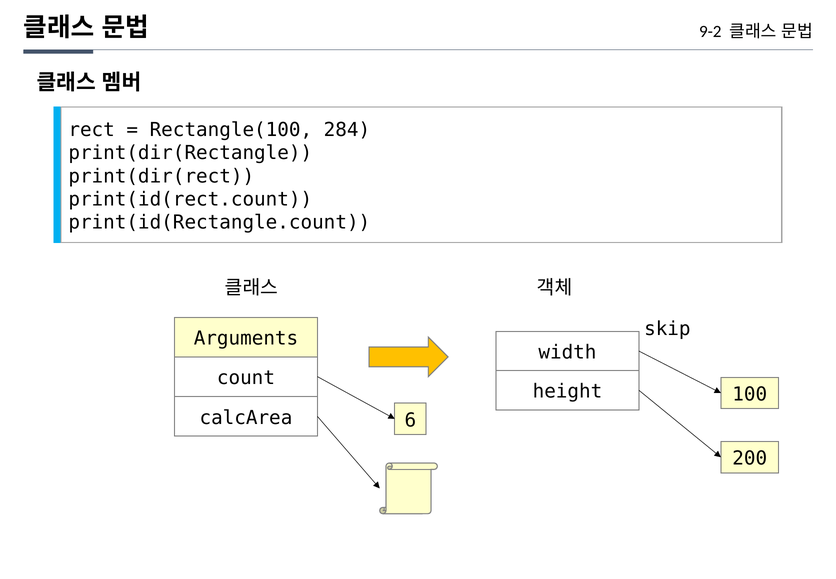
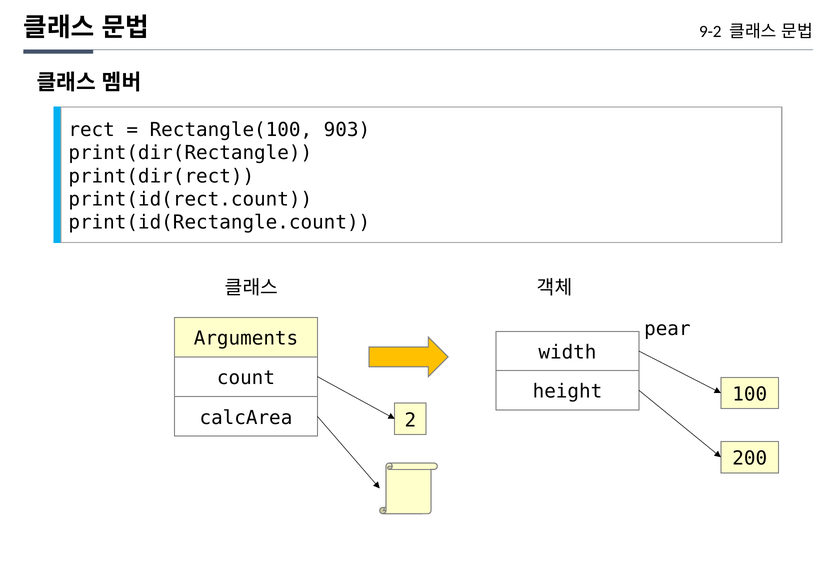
284: 284 -> 903
skip: skip -> pear
6: 6 -> 2
